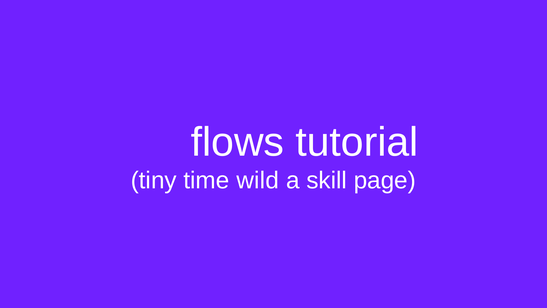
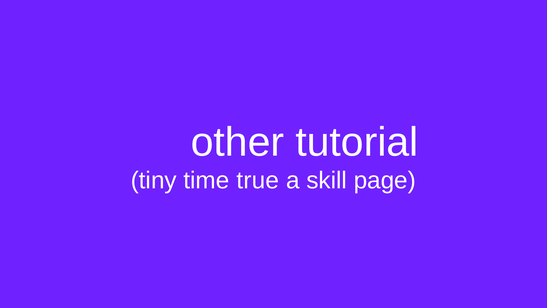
flows: flows -> other
wild: wild -> true
